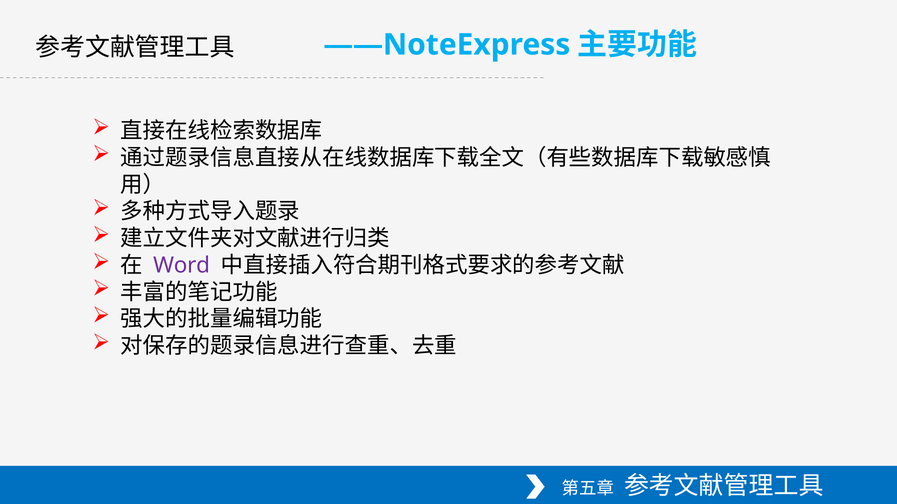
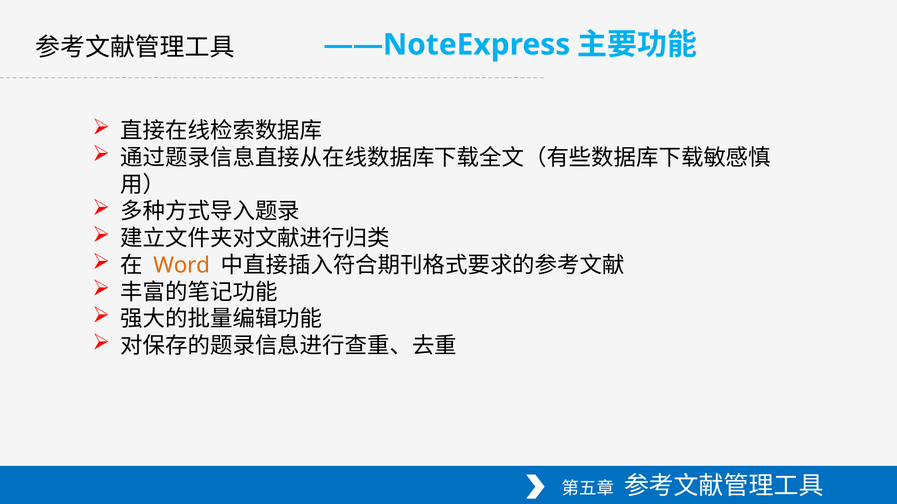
Word colour: purple -> orange
